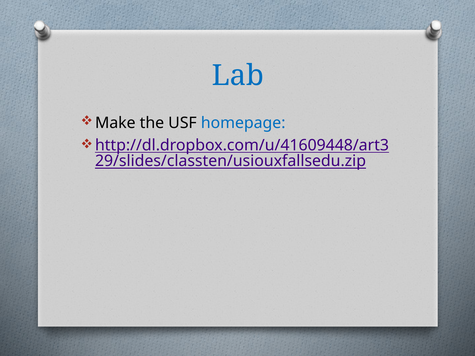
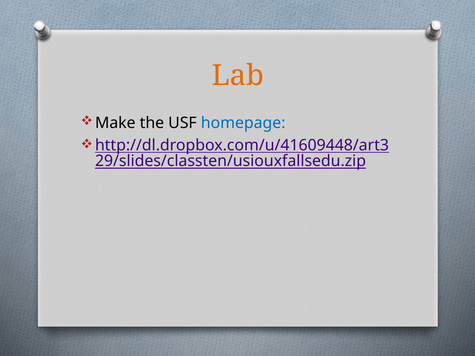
Lab colour: blue -> orange
